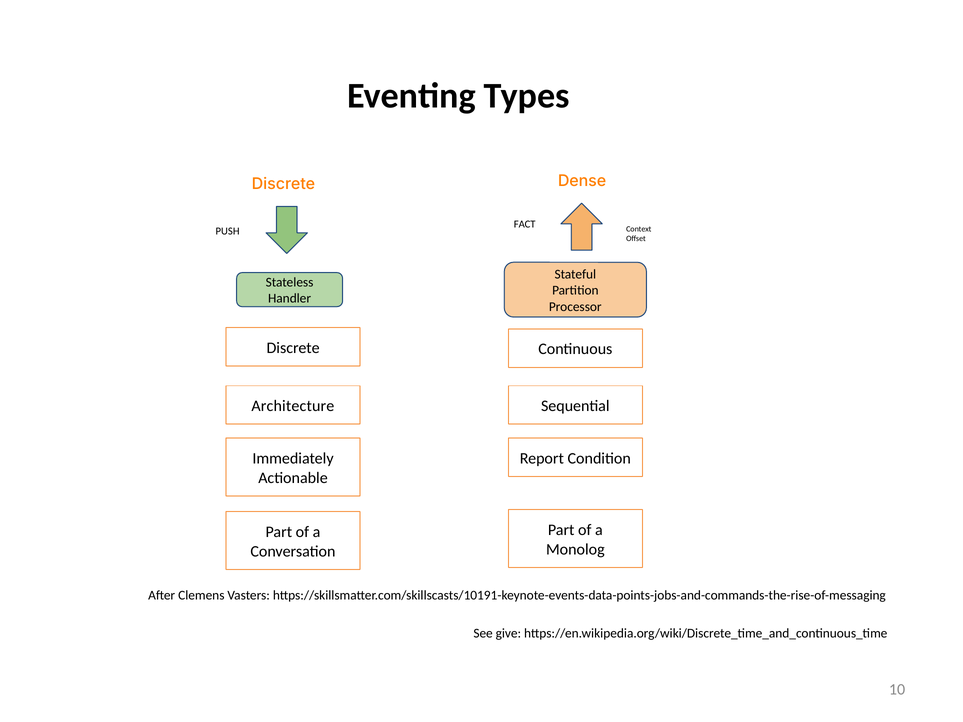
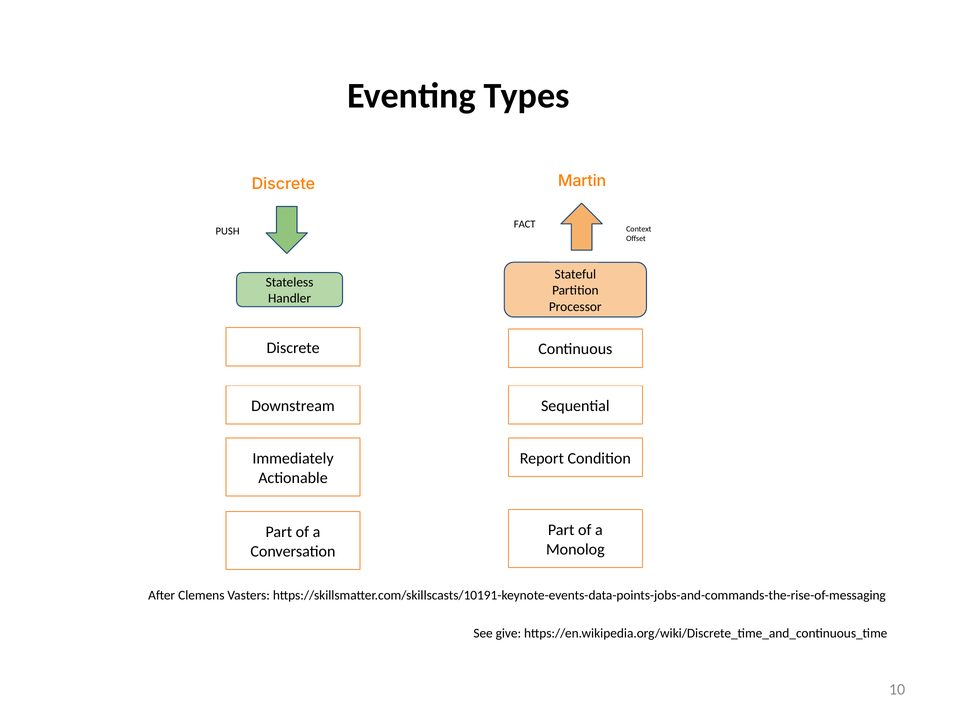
Dense: Dense -> Martin
Architecture: Architecture -> Downstream
